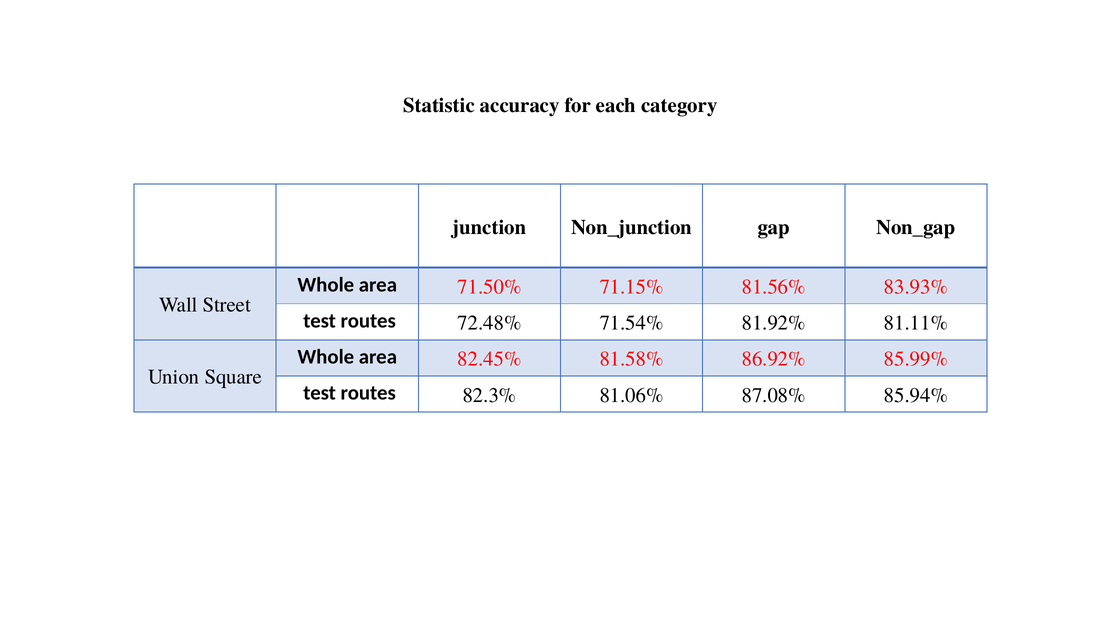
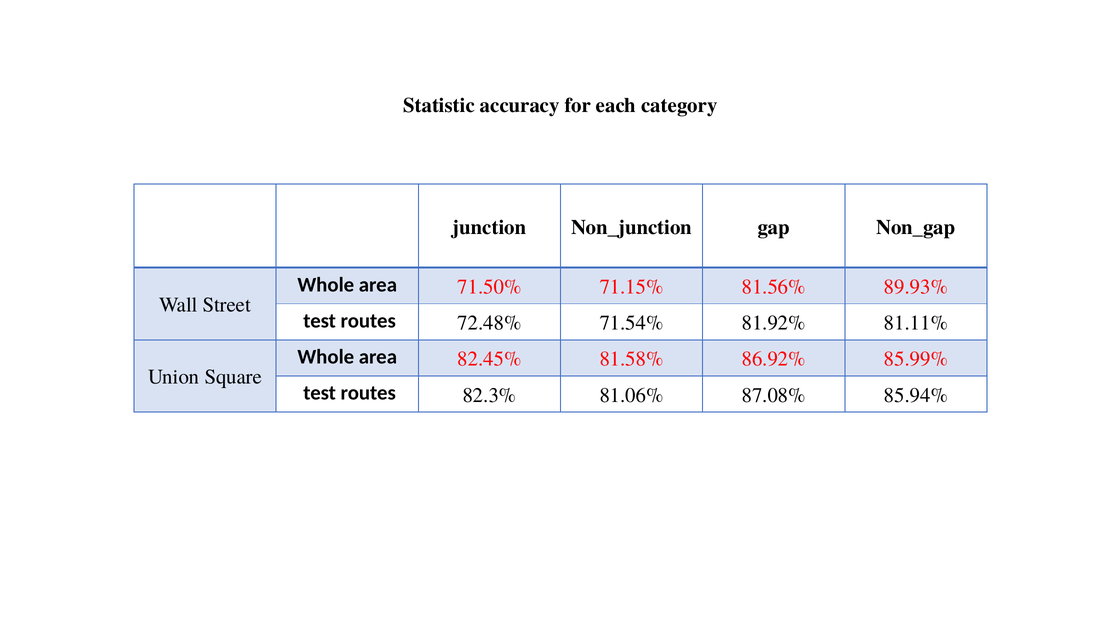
83.93%: 83.93% -> 89.93%
